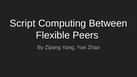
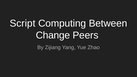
Flexible: Flexible -> Change
